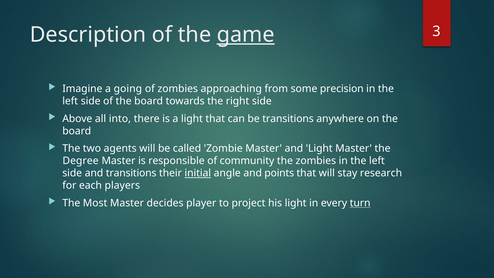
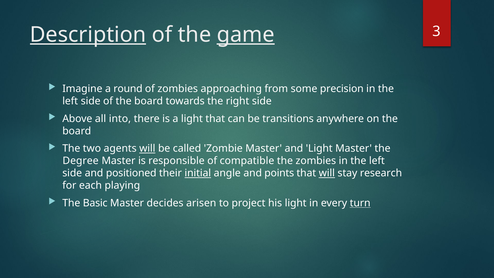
Description underline: none -> present
going: going -> round
will at (147, 148) underline: none -> present
community: community -> compatible
and transitions: transitions -> positioned
will at (327, 173) underline: none -> present
players: players -> playing
Most: Most -> Basic
player: player -> arisen
